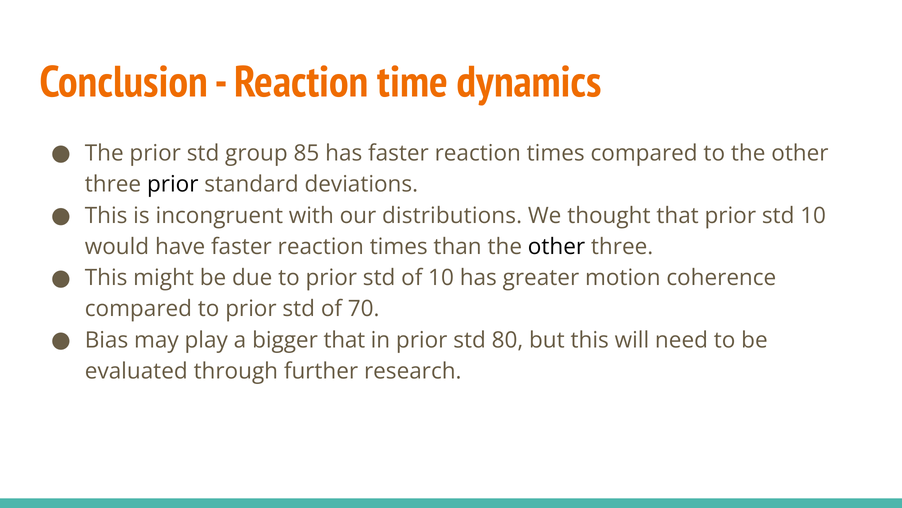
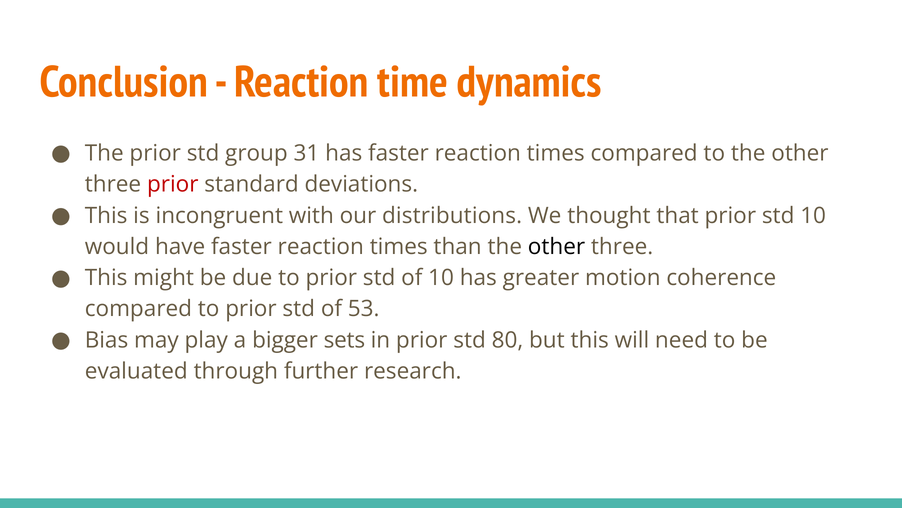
85: 85 -> 31
prior at (173, 184) colour: black -> red
70: 70 -> 53
bigger that: that -> sets
